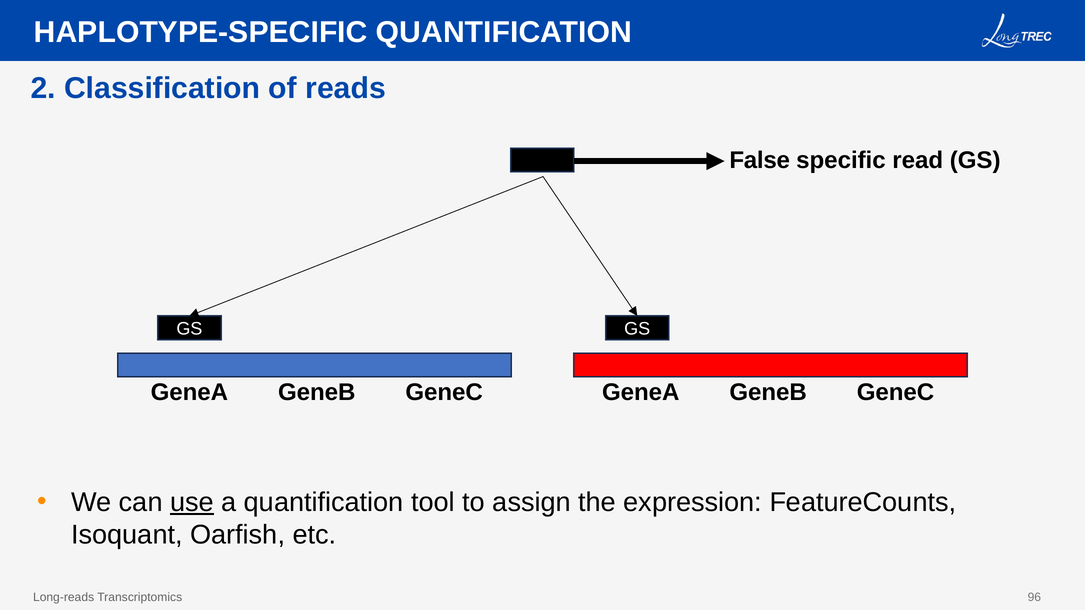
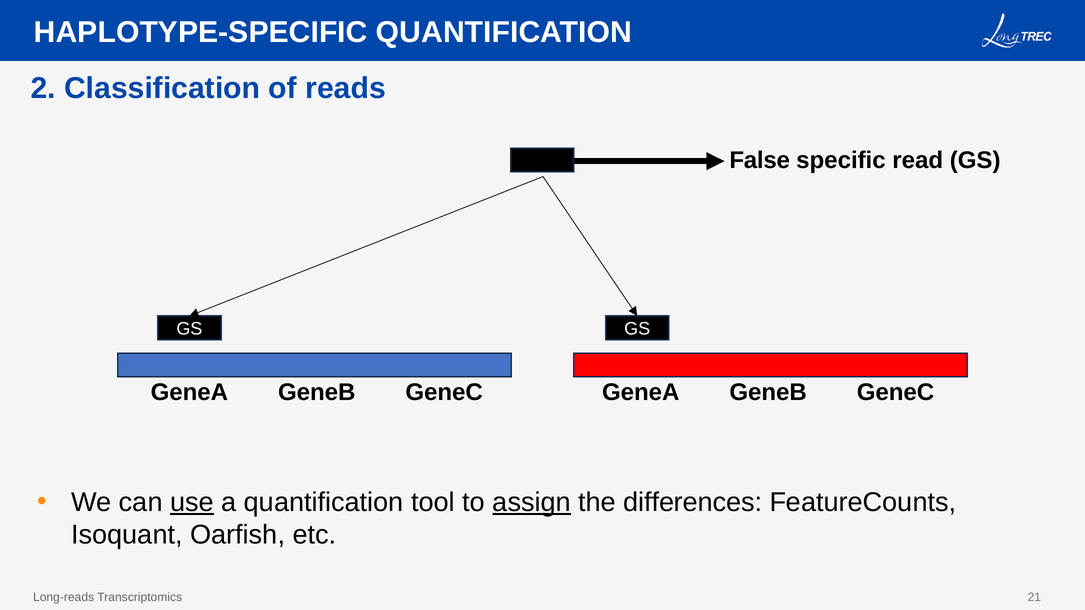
assign underline: none -> present
expression: expression -> differences
96: 96 -> 21
